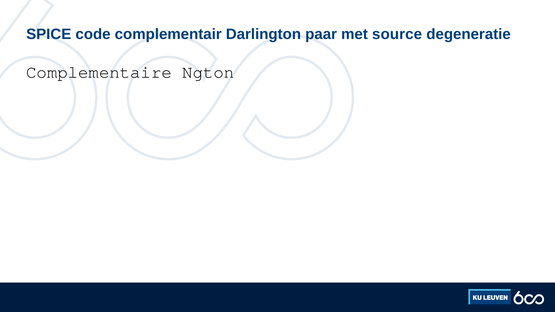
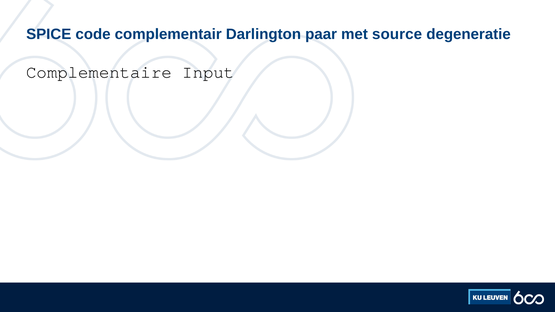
Ngton: Ngton -> Input
